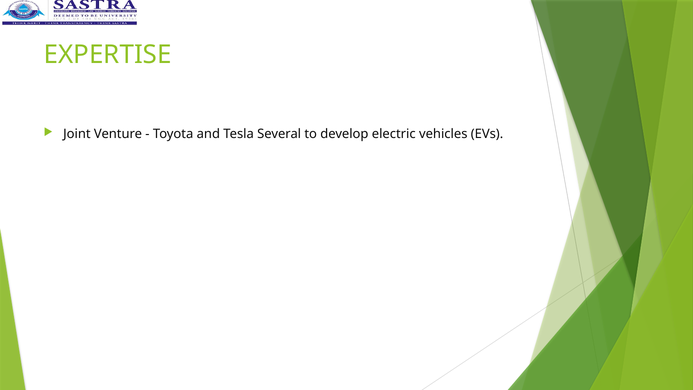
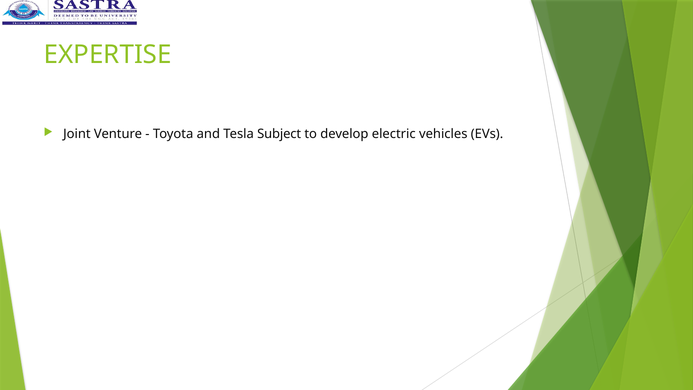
Several: Several -> Subject
